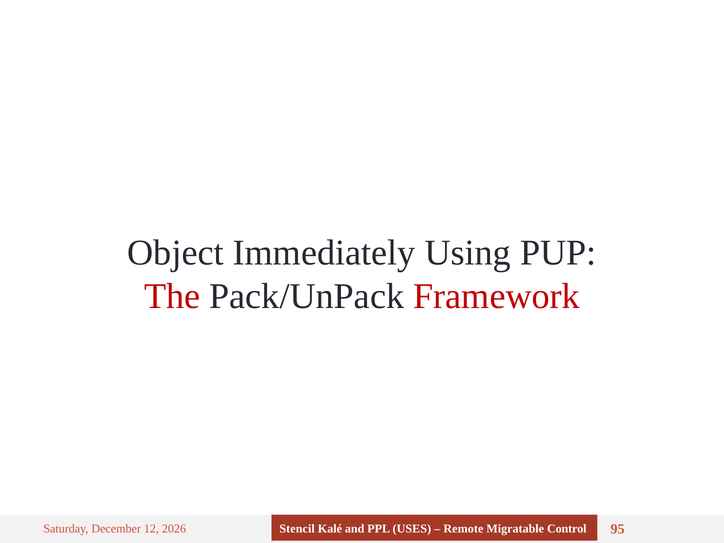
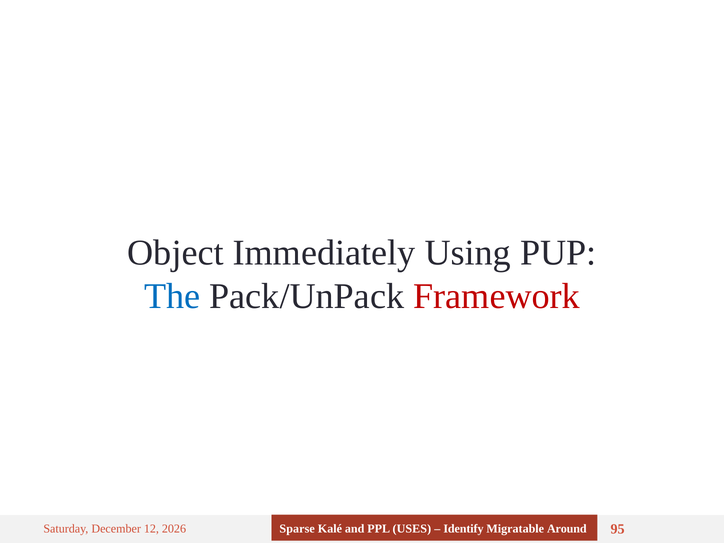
The colour: red -> blue
Stencil: Stencil -> Sparse
Remote: Remote -> Identify
Control: Control -> Around
